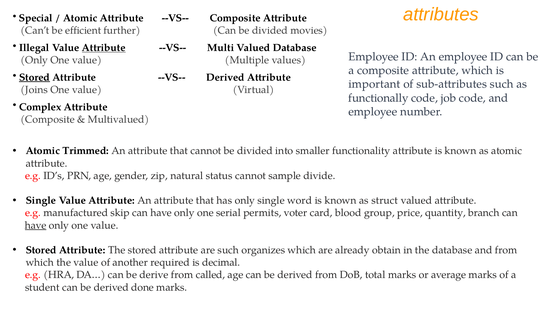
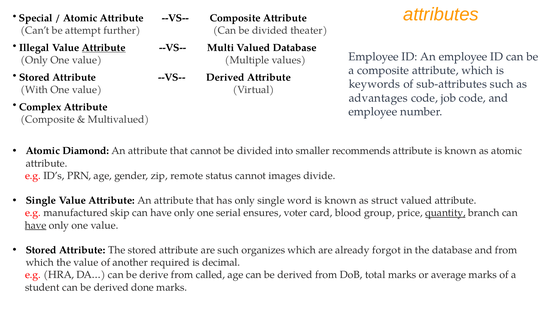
efficient: efficient -> attempt
movies: movies -> theater
Stored at (34, 77) underline: present -> none
important: important -> keywords
Joins: Joins -> With
functionally: functionally -> advantages
Trimmed: Trimmed -> Diamond
functionality: functionality -> recommends
natural: natural -> remote
sample: sample -> images
permits: permits -> ensures
quantity underline: none -> present
obtain: obtain -> forgot
